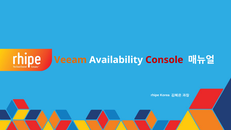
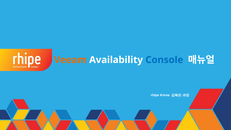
Console colour: red -> blue
